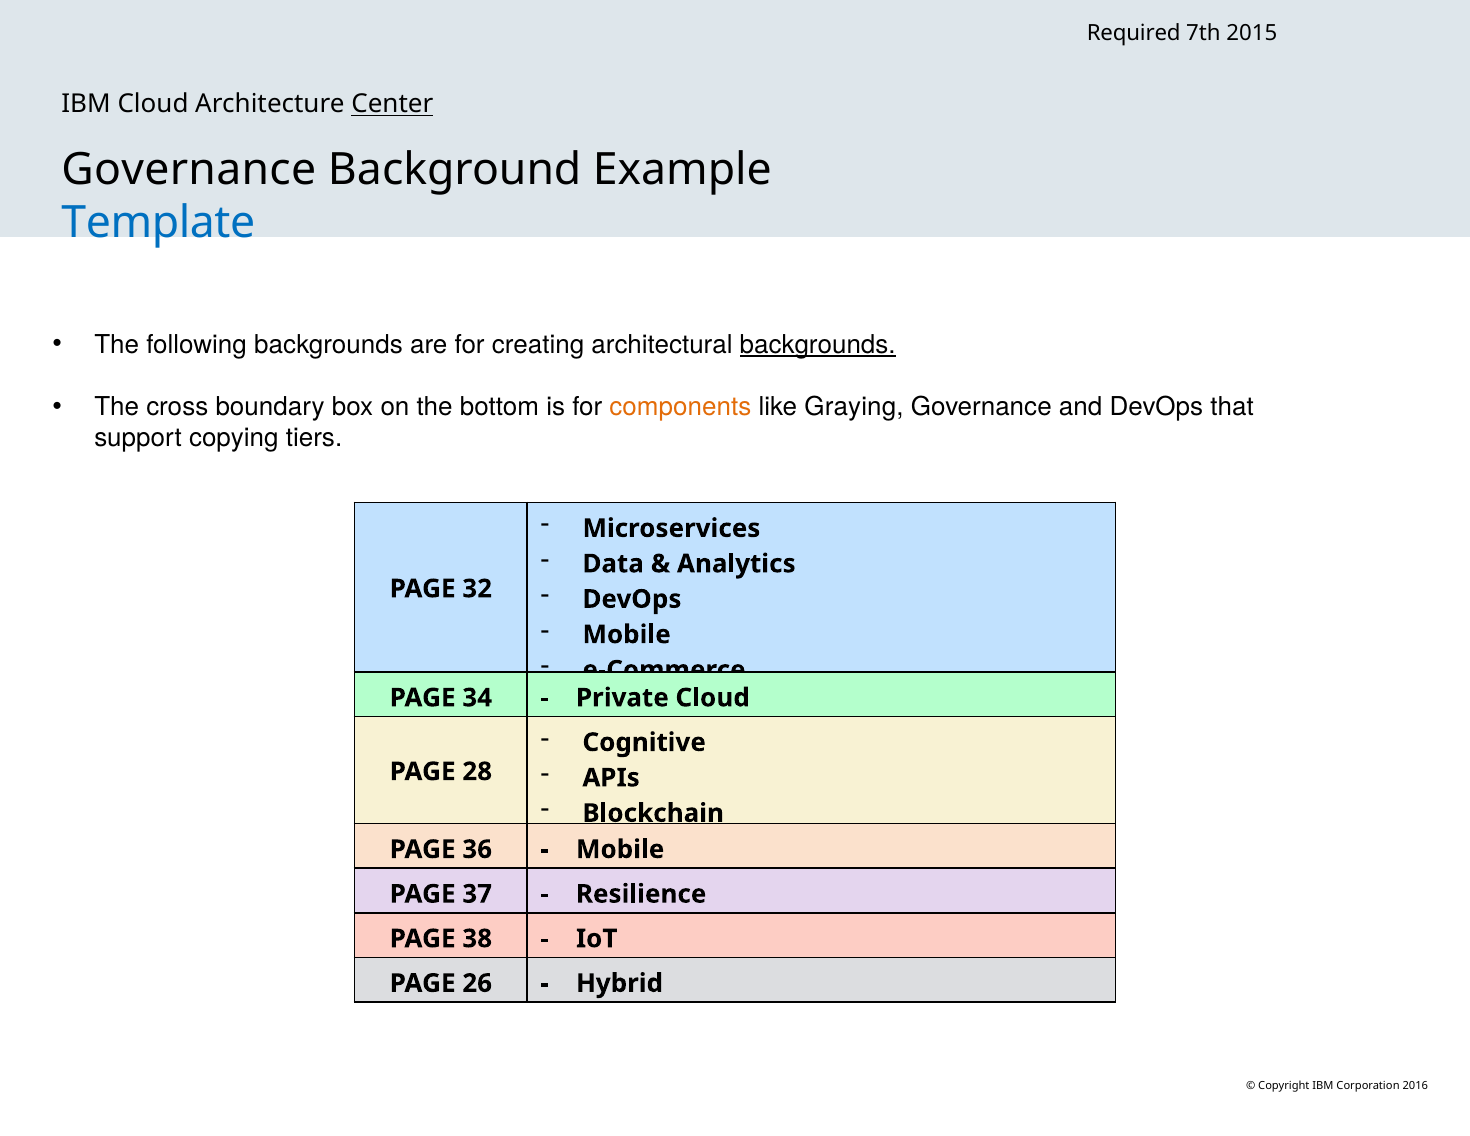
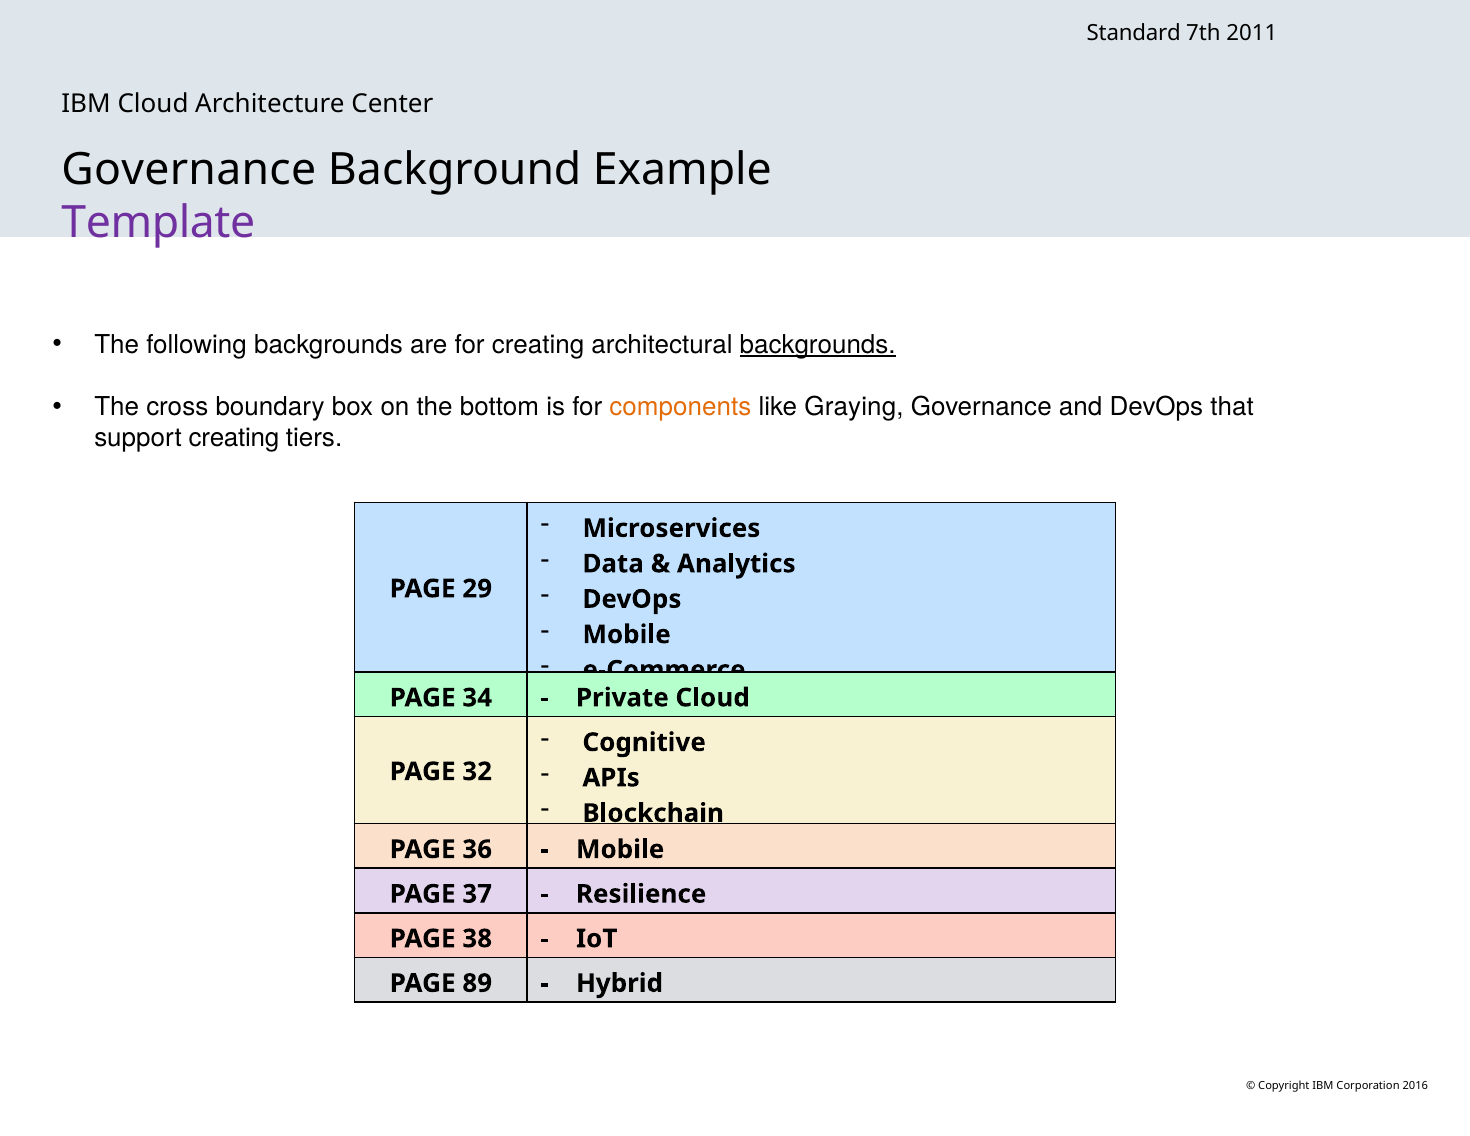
Required: Required -> Standard
2015: 2015 -> 2011
Center underline: present -> none
Template colour: blue -> purple
support copying: copying -> creating
32: 32 -> 29
28: 28 -> 32
26: 26 -> 89
